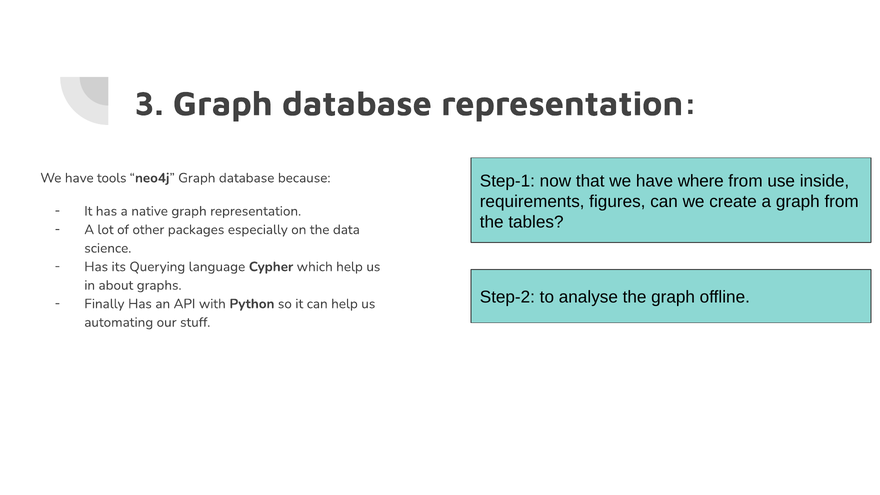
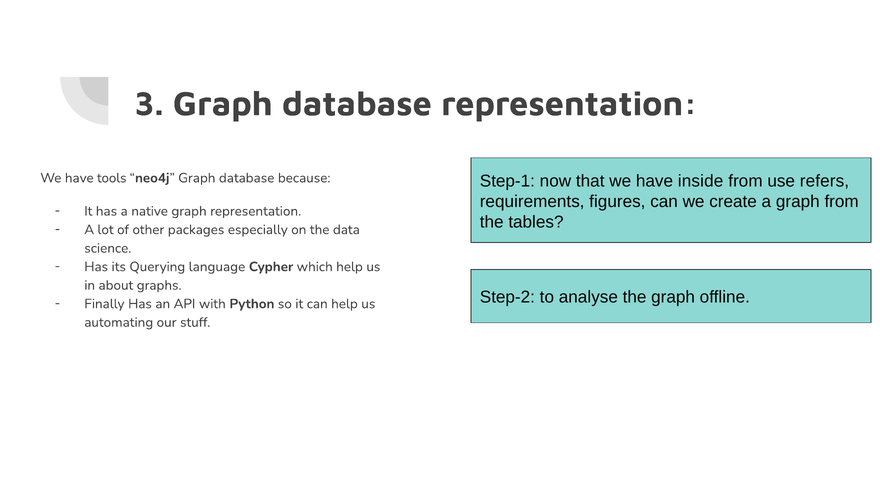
where: where -> inside
inside: inside -> refers
